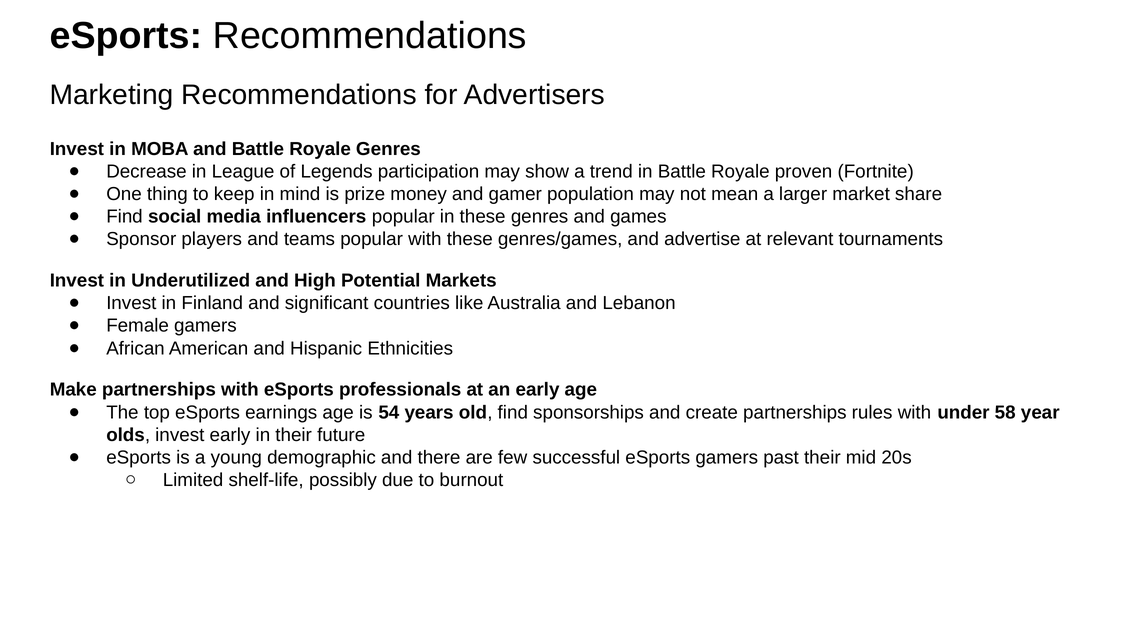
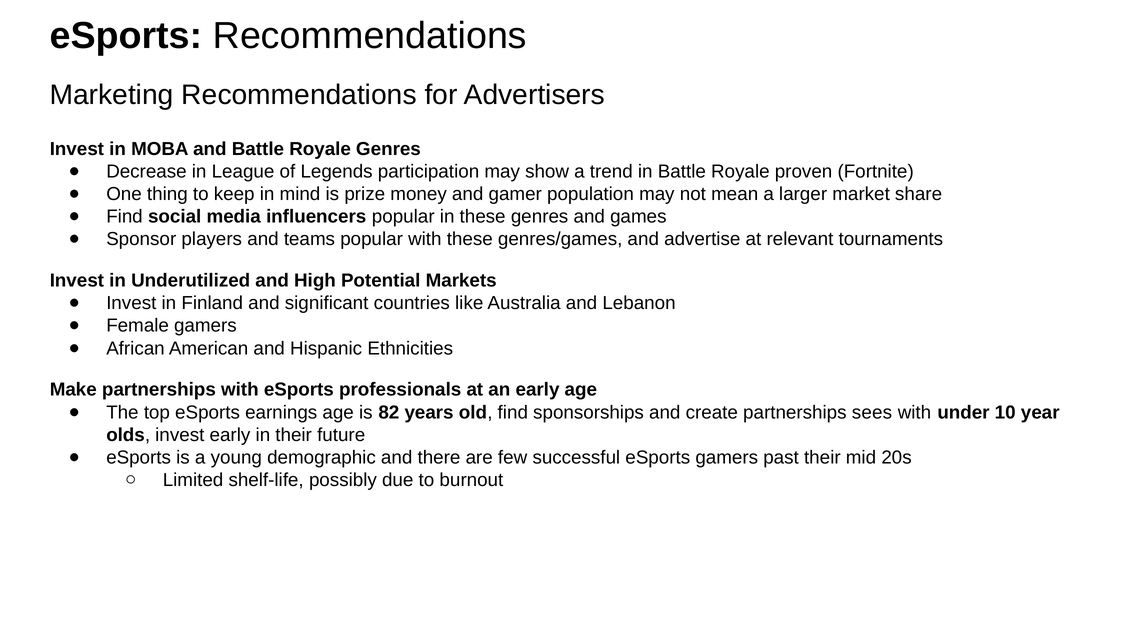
54: 54 -> 82
rules: rules -> sees
58: 58 -> 10
